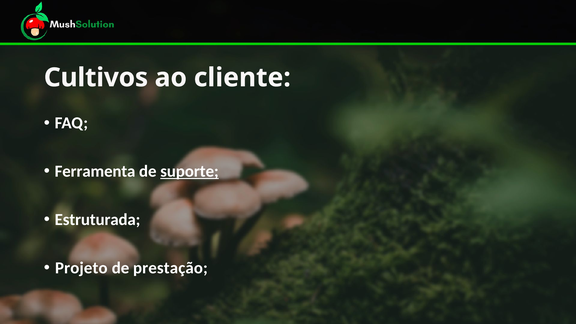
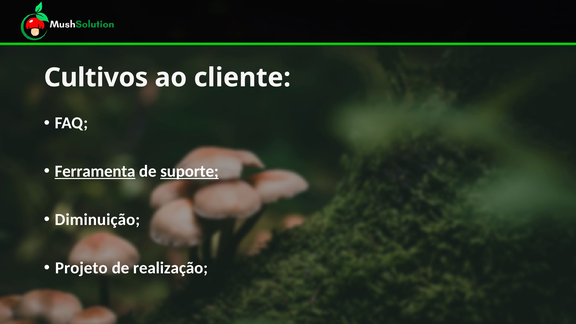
Ferramenta underline: none -> present
Estruturada: Estruturada -> Diminuição
prestação: prestação -> realização
